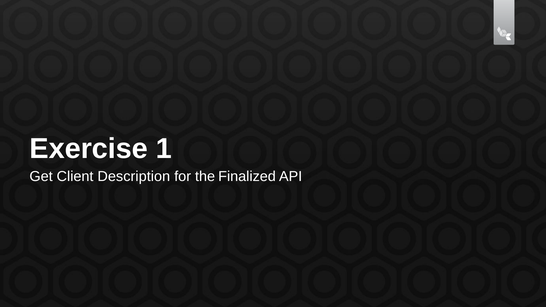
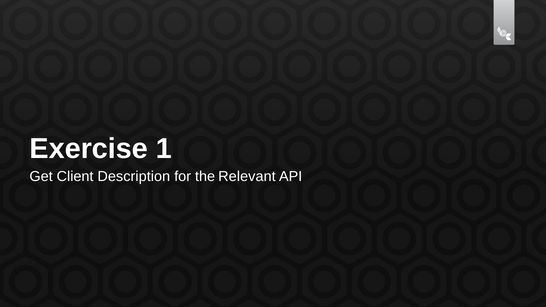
Finalized: Finalized -> Relevant
